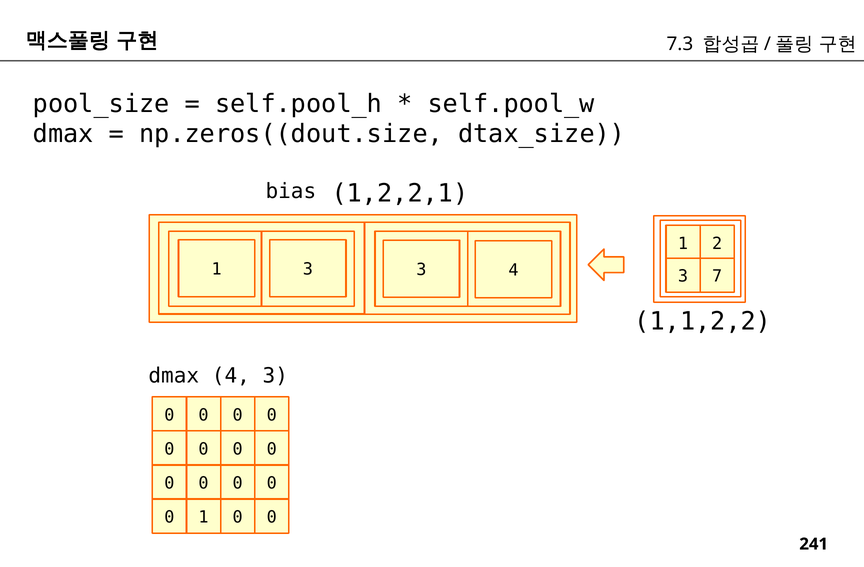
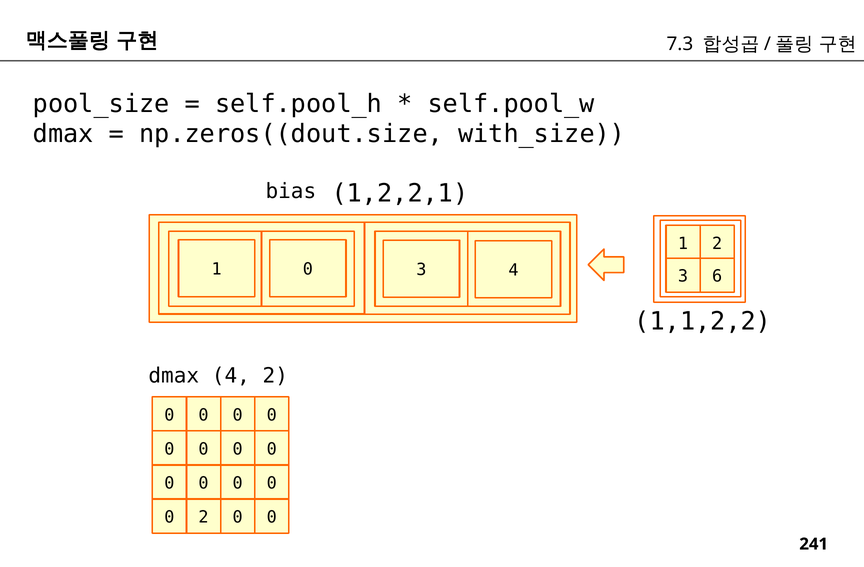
dtax_size: dtax_size -> with_size
1 3: 3 -> 0
7: 7 -> 6
4 3: 3 -> 2
0 1: 1 -> 2
